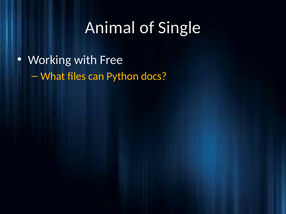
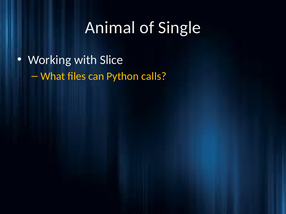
Free: Free -> Slice
docs: docs -> calls
